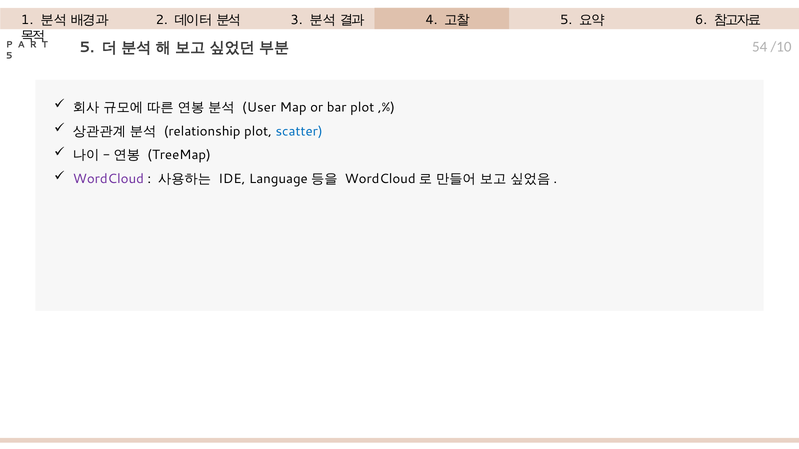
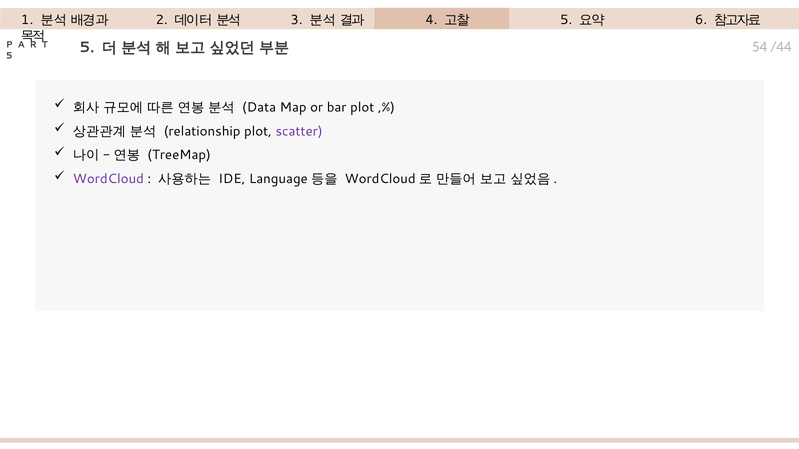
/10: /10 -> /44
User: User -> Data
scatter colour: blue -> purple
